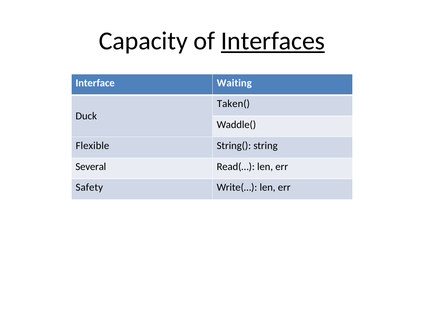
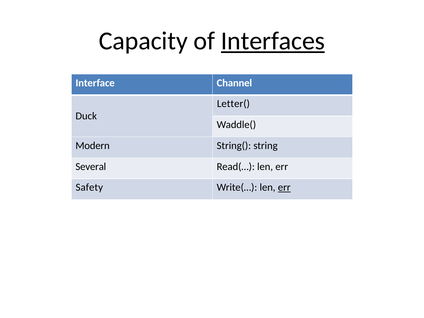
Waiting: Waiting -> Channel
Taken(: Taken( -> Letter(
Flexible: Flexible -> Modern
err at (284, 187) underline: none -> present
